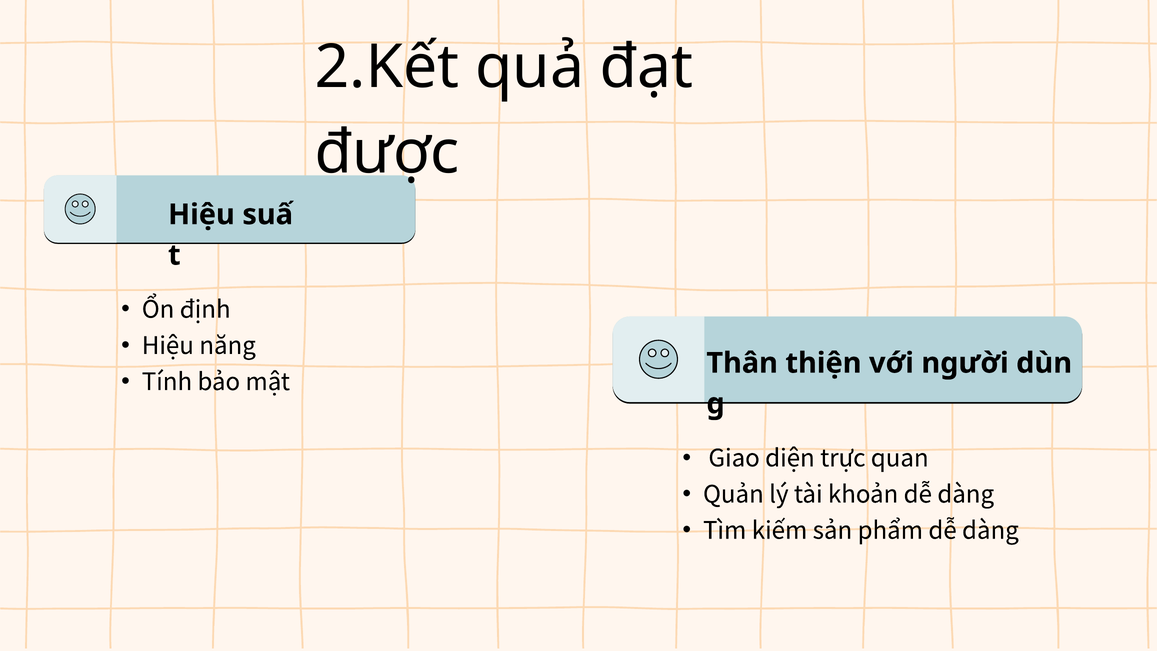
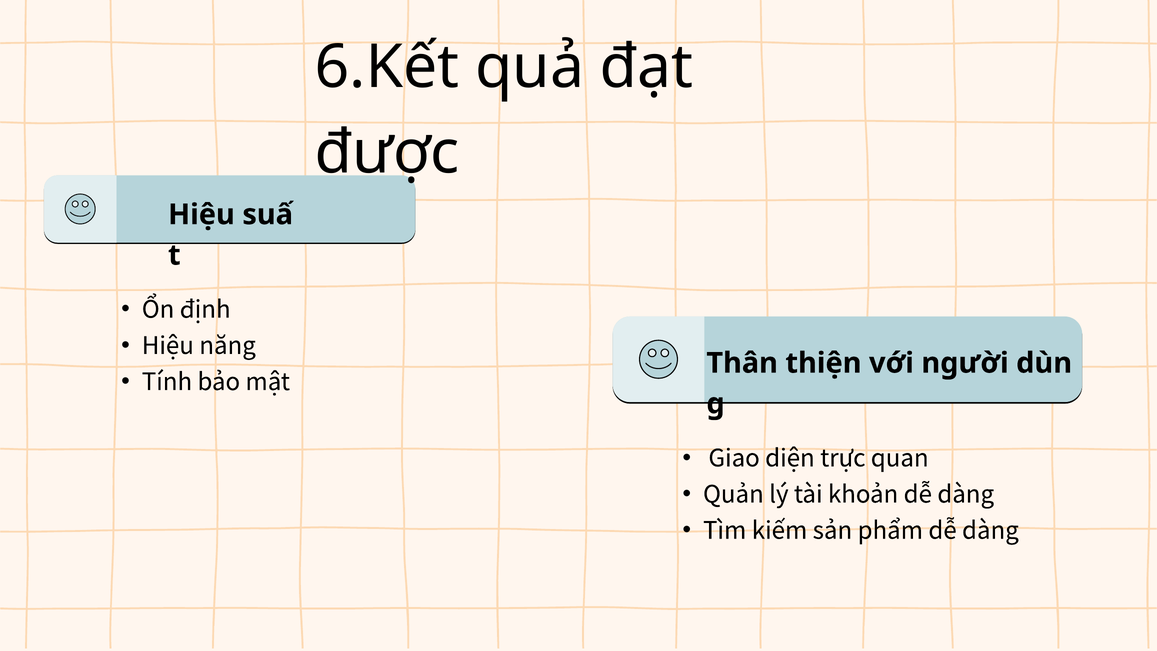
2.Kết: 2.Kết -> 6.Kết
